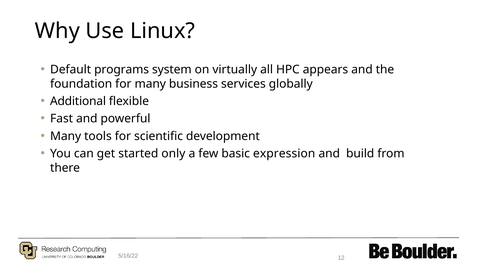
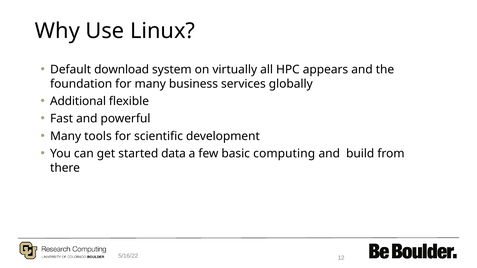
programs: programs -> download
only: only -> data
expression: expression -> computing
